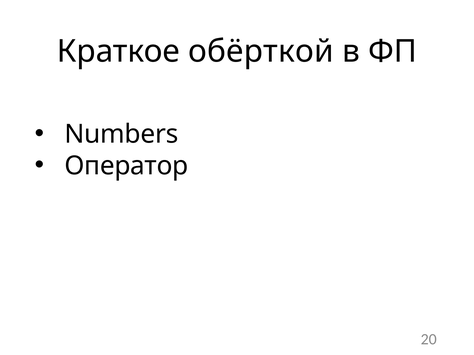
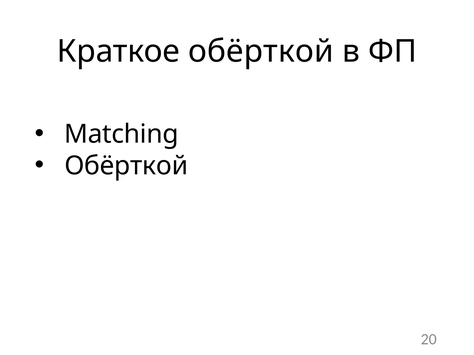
Numbers: Numbers -> Matching
Оператор at (126, 166): Оператор -> Обёрткой
